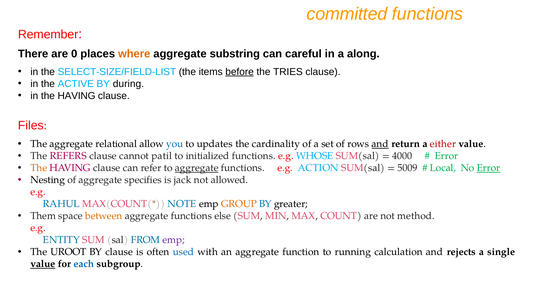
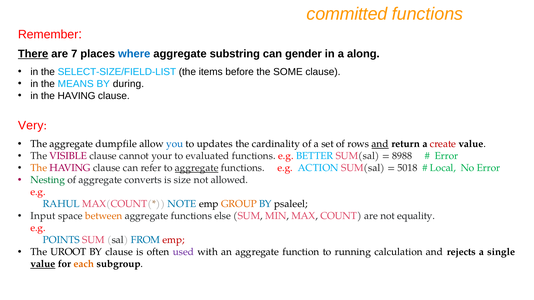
There underline: none -> present
0: 0 -> 7
where colour: orange -> blue
careful: careful -> gender
before underline: present -> none
TRIES: TRIES -> SOME
ACTIVE: ACTIVE -> MEANS
Files: Files -> Very
relational: relational -> dumpfile
either: either -> create
REFERS: REFERS -> VISIBLE
patil: patil -> your
initialized: initialized -> evaluated
WHOSE: WHOSE -> BETTER
4000: 4000 -> 8988
5009: 5009 -> 5018
Error at (488, 168) underline: present -> none
Nesting colour: black -> green
specifies: specifies -> converts
jack: jack -> size
greater: greater -> psaleel
Them: Them -> Input
method: method -> equality
ENTITY: ENTITY -> POINTS
emp at (174, 240) colour: purple -> red
used colour: blue -> purple
each colour: blue -> orange
